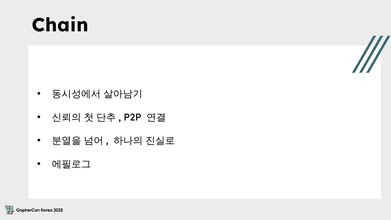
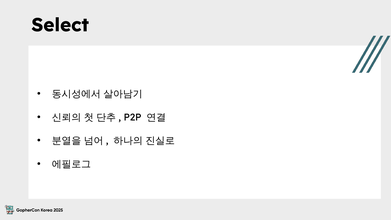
Chain: Chain -> Select
